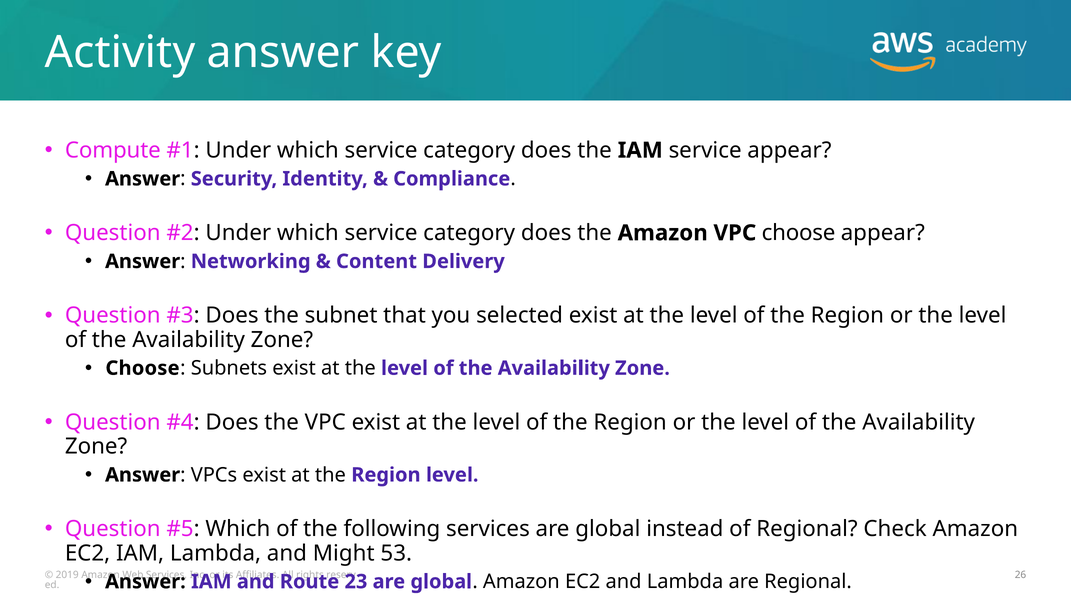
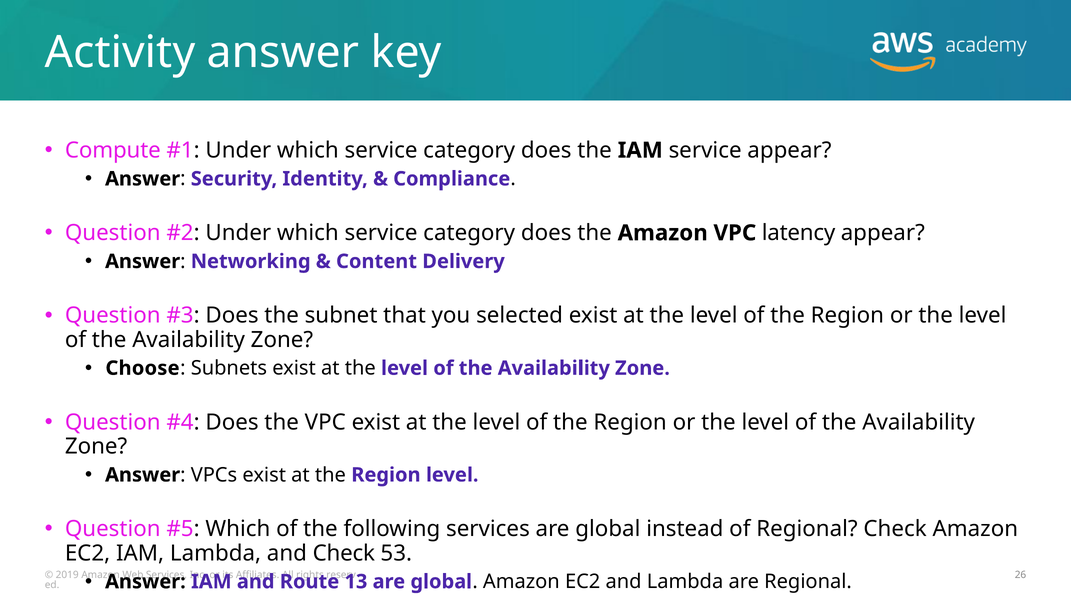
VPC choose: choose -> latency
and Might: Might -> Check
23: 23 -> 13
